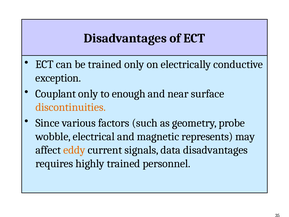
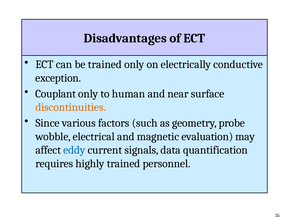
enough: enough -> human
represents: represents -> evaluation
eddy colour: orange -> blue
data disadvantages: disadvantages -> quantification
